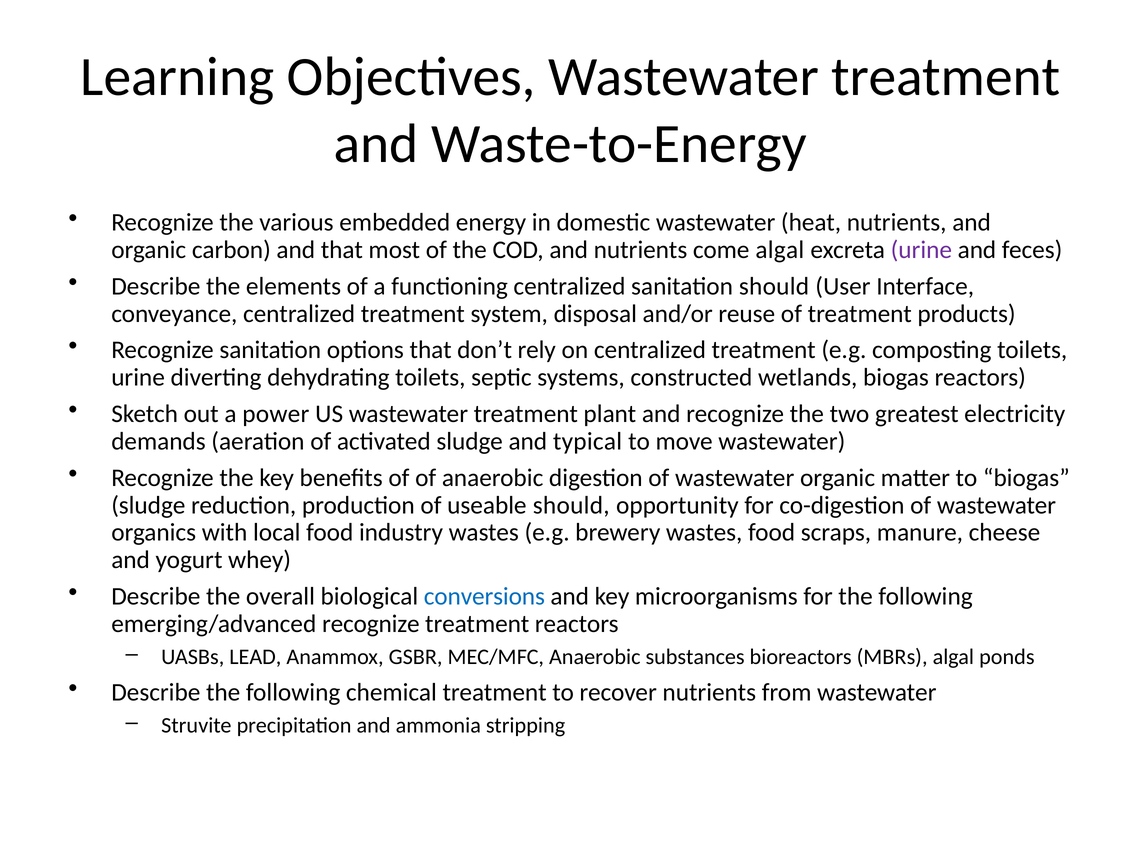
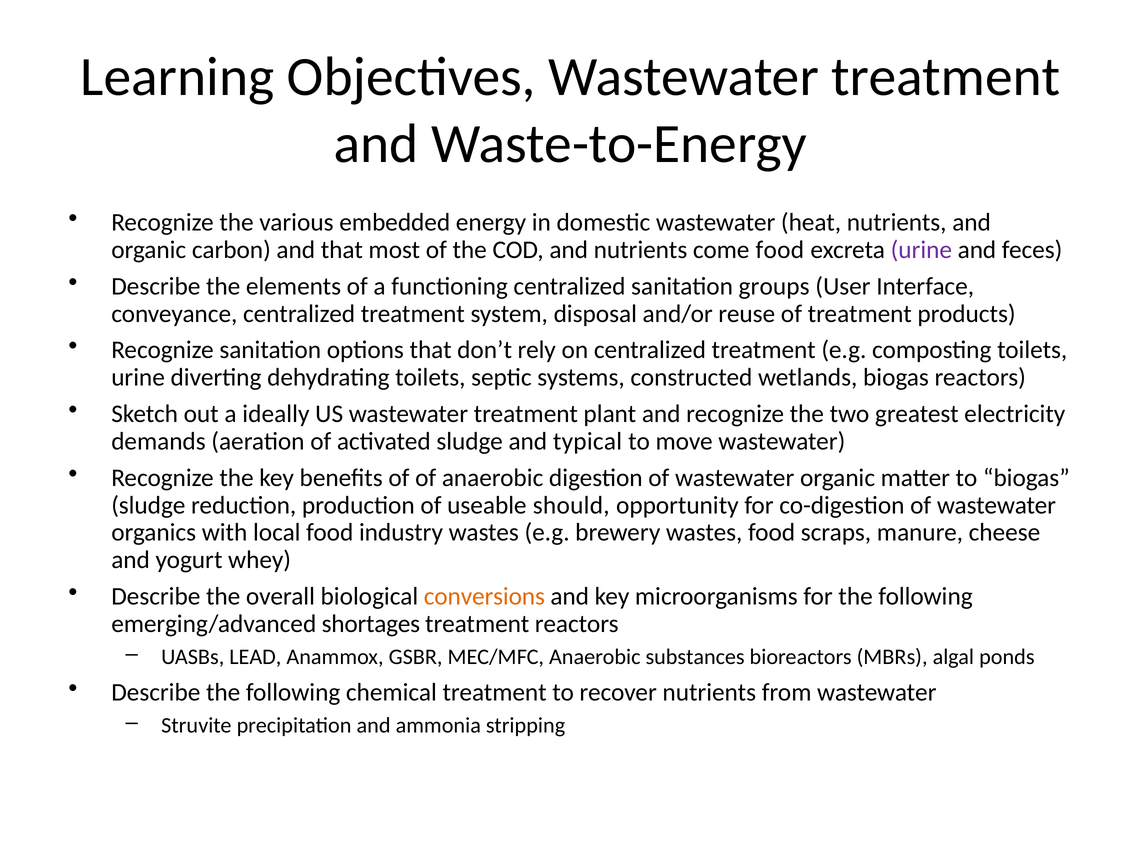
come algal: algal -> food
sanitation should: should -> groups
power: power -> ideally
conversions colour: blue -> orange
emerging/advanced recognize: recognize -> shortages
